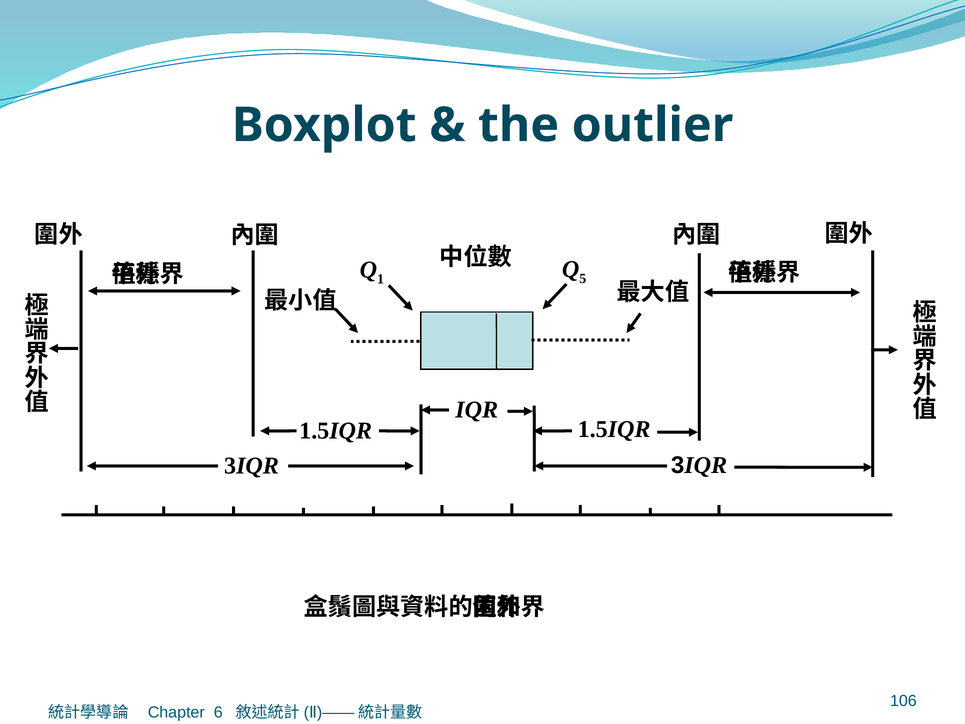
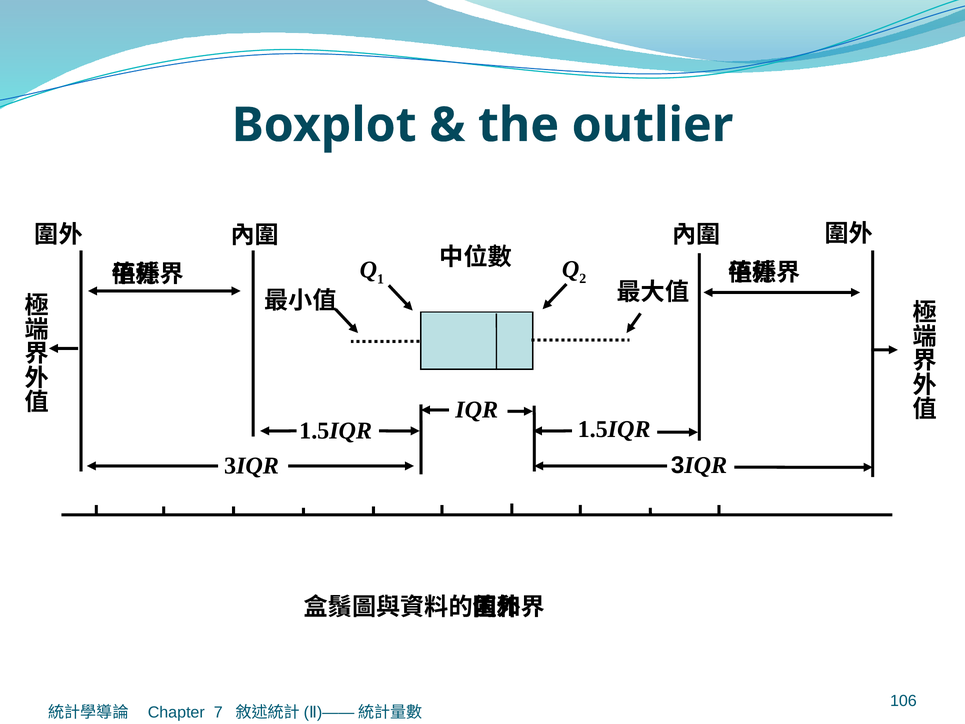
5: 5 -> 2
6: 6 -> 7
